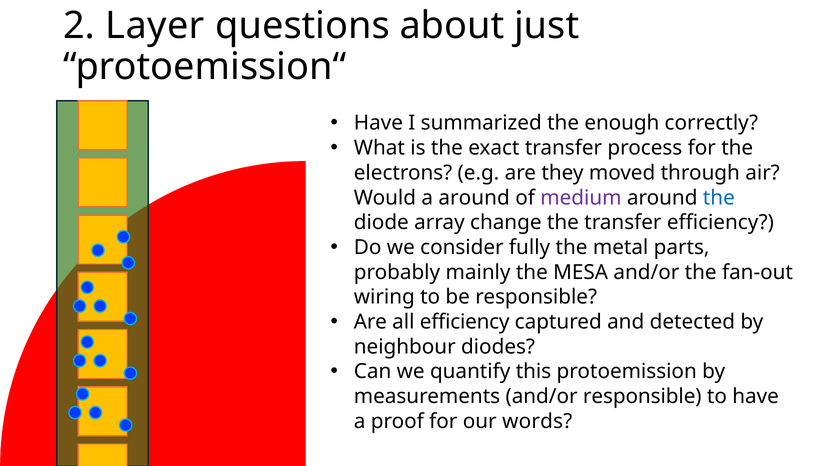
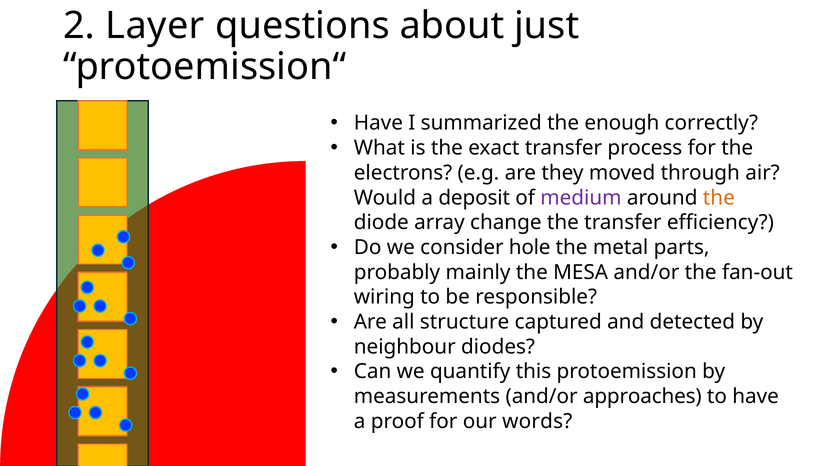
a around: around -> deposit
the at (719, 198) colour: blue -> orange
fully: fully -> hole
all efficiency: efficiency -> structure
and/or responsible: responsible -> approaches
